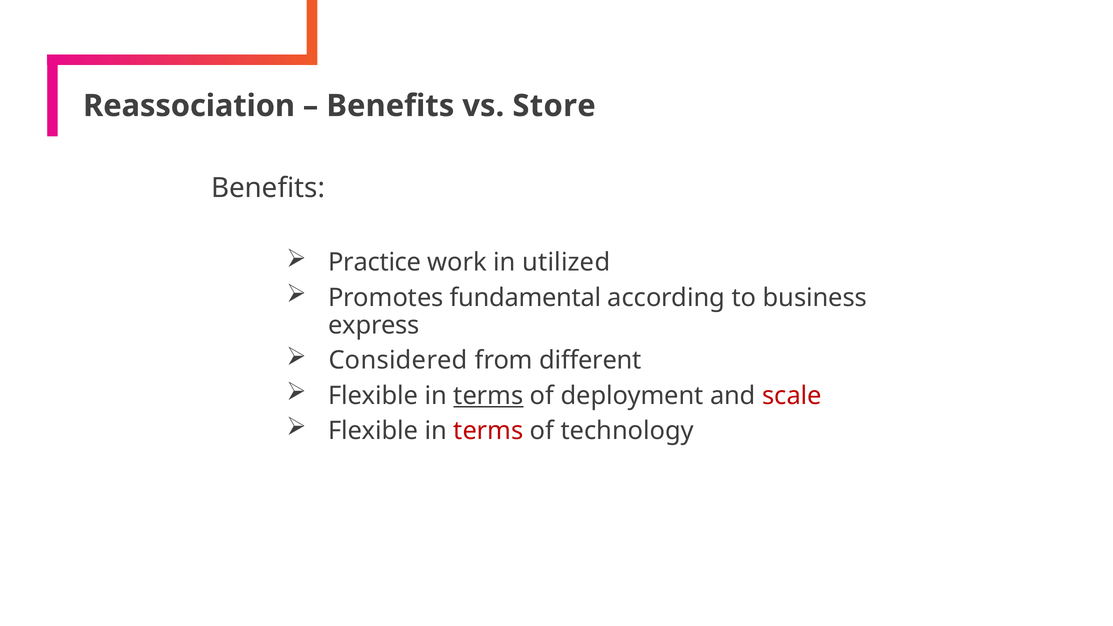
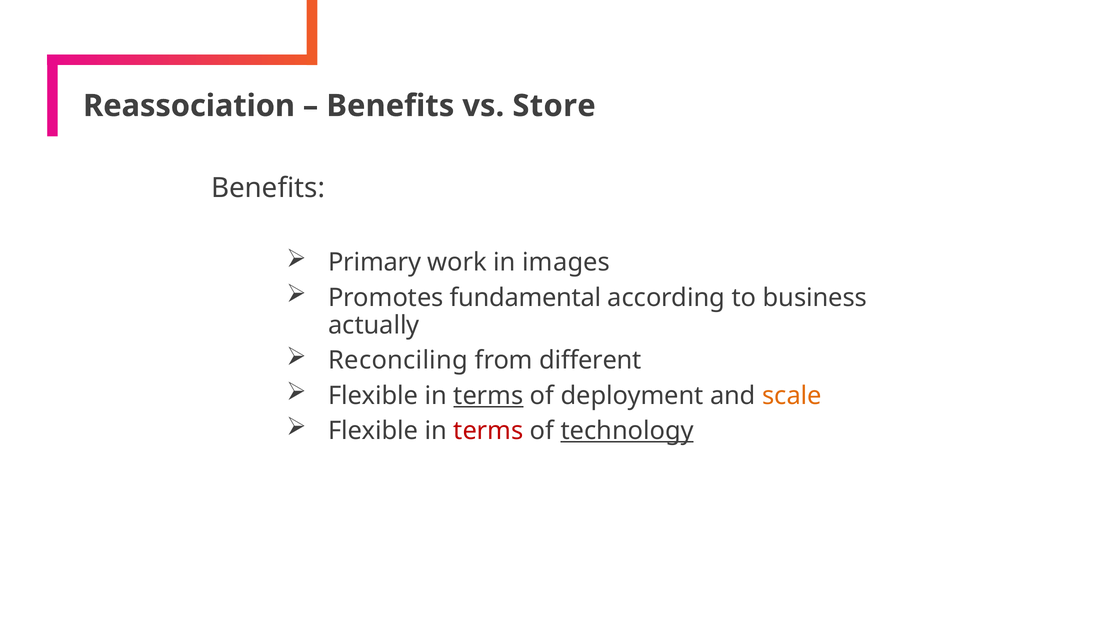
Practice: Practice -> Primary
utilized: utilized -> images
express: express -> actually
Considered: Considered -> Reconciling
scale colour: red -> orange
technology underline: none -> present
